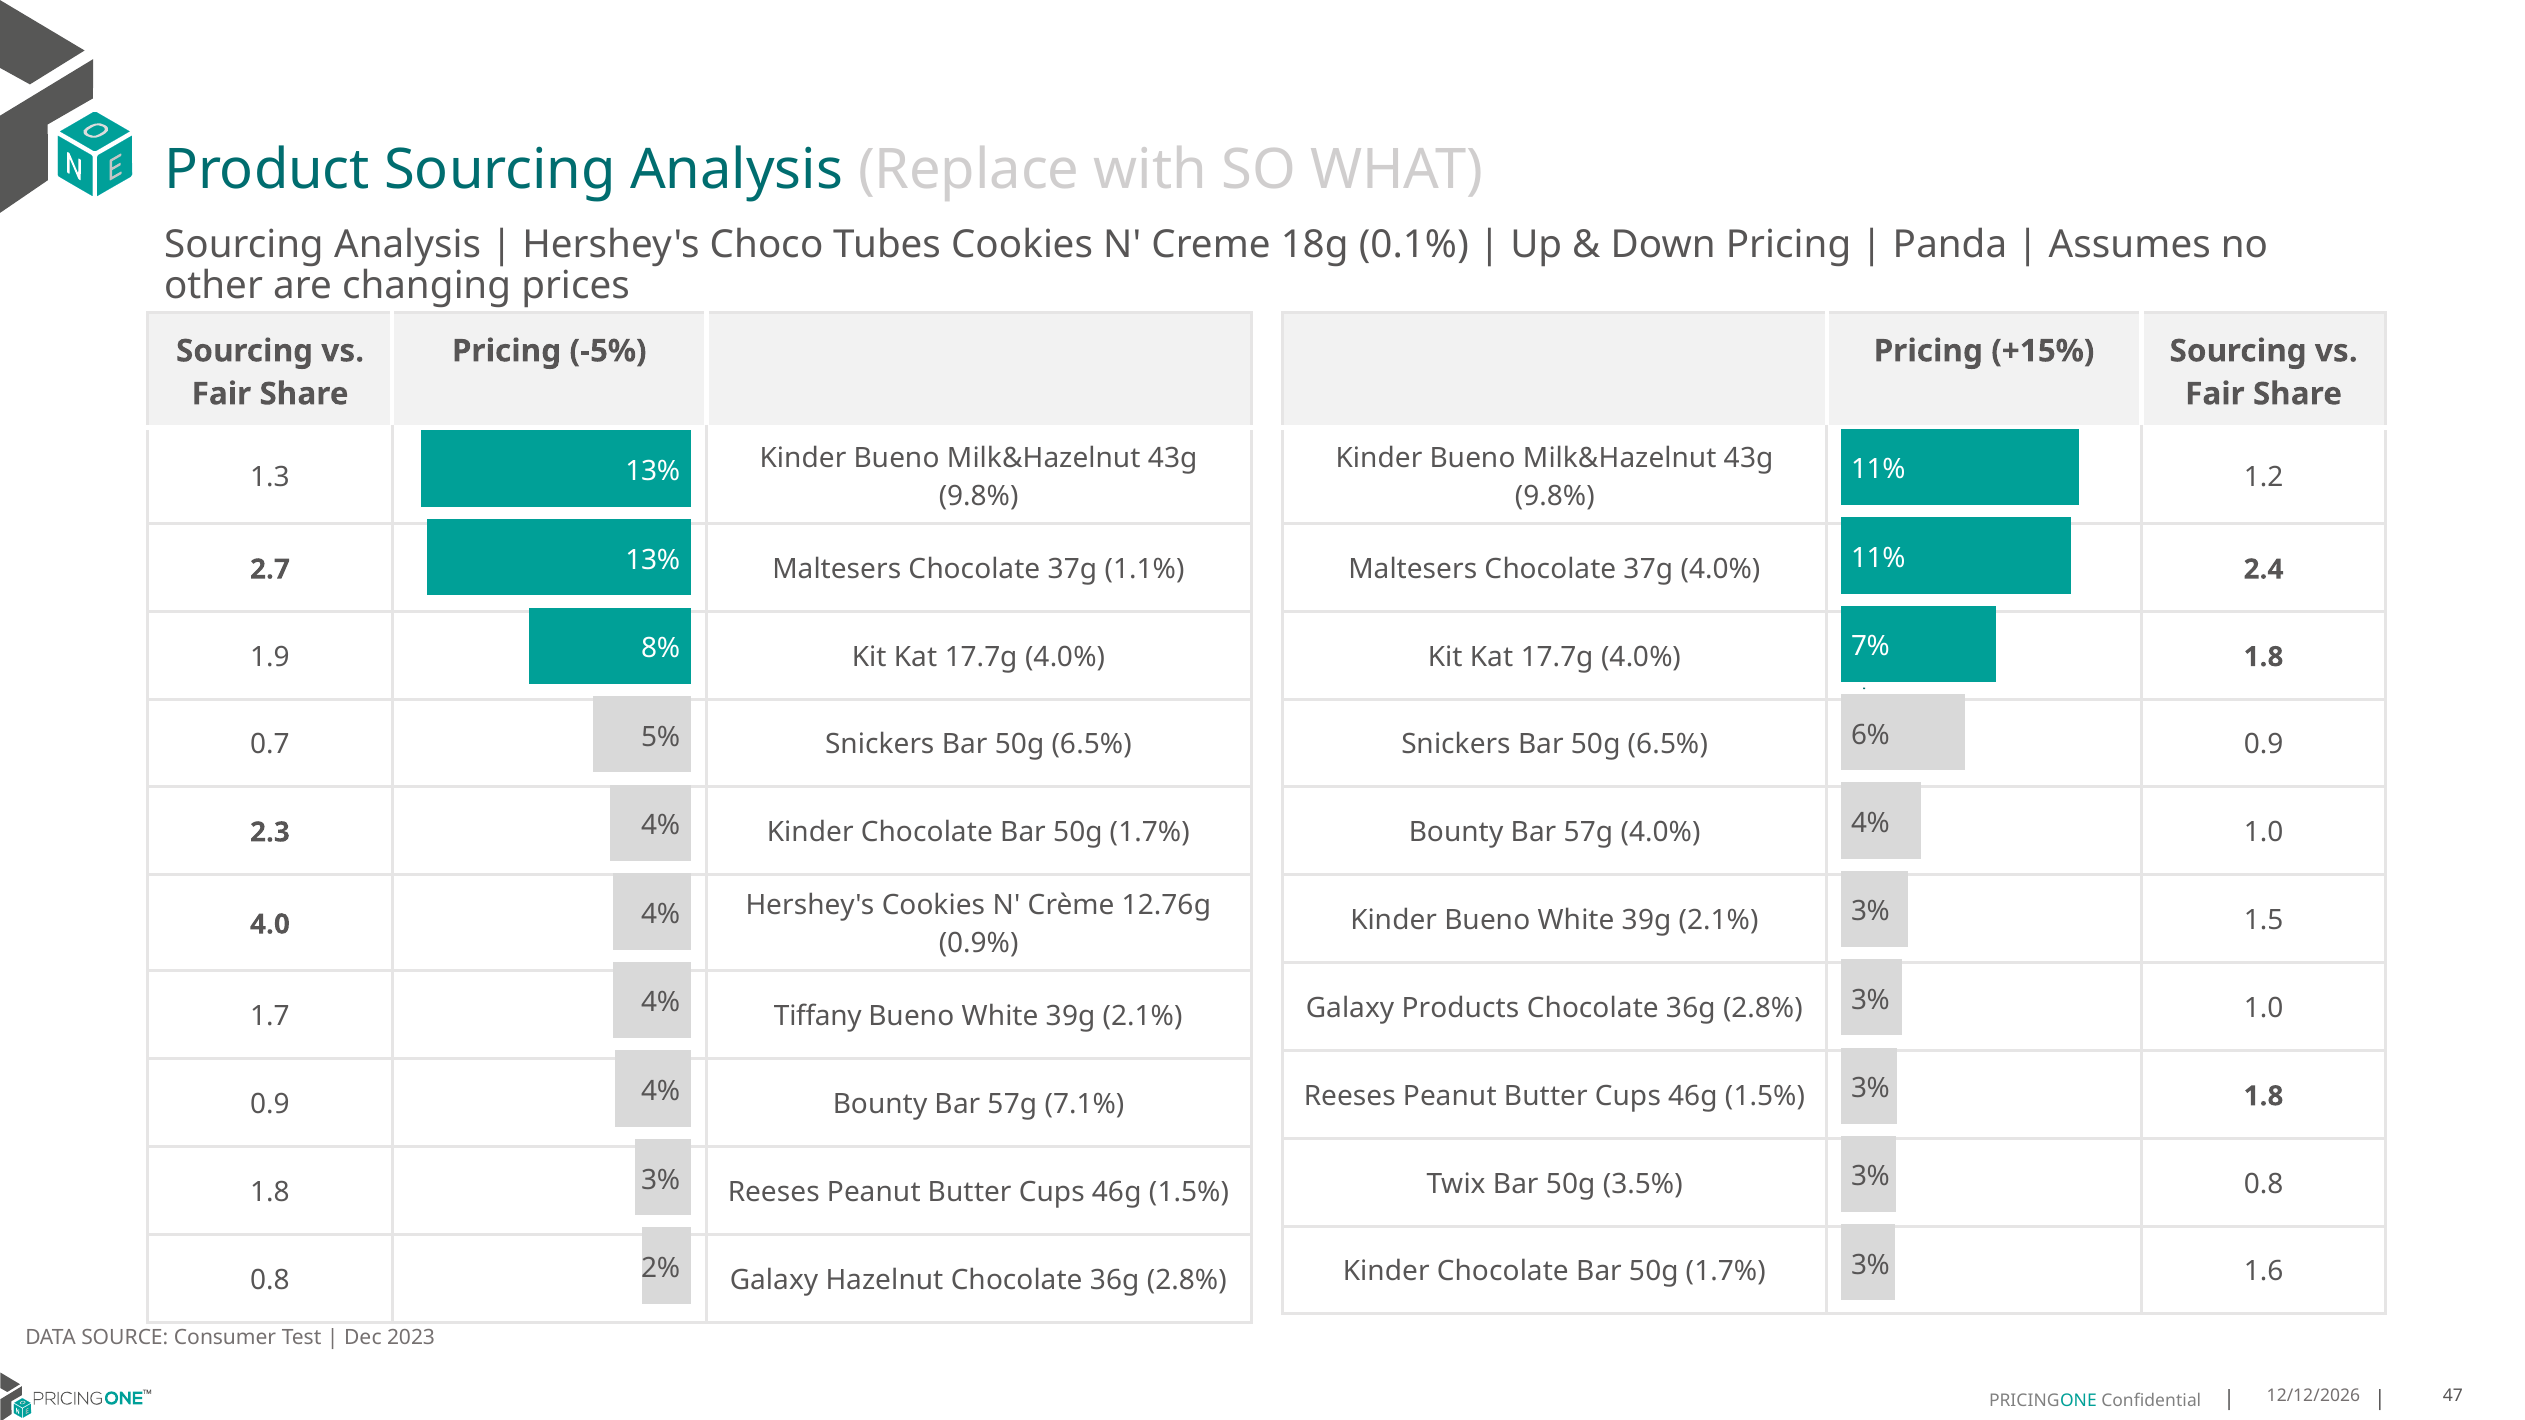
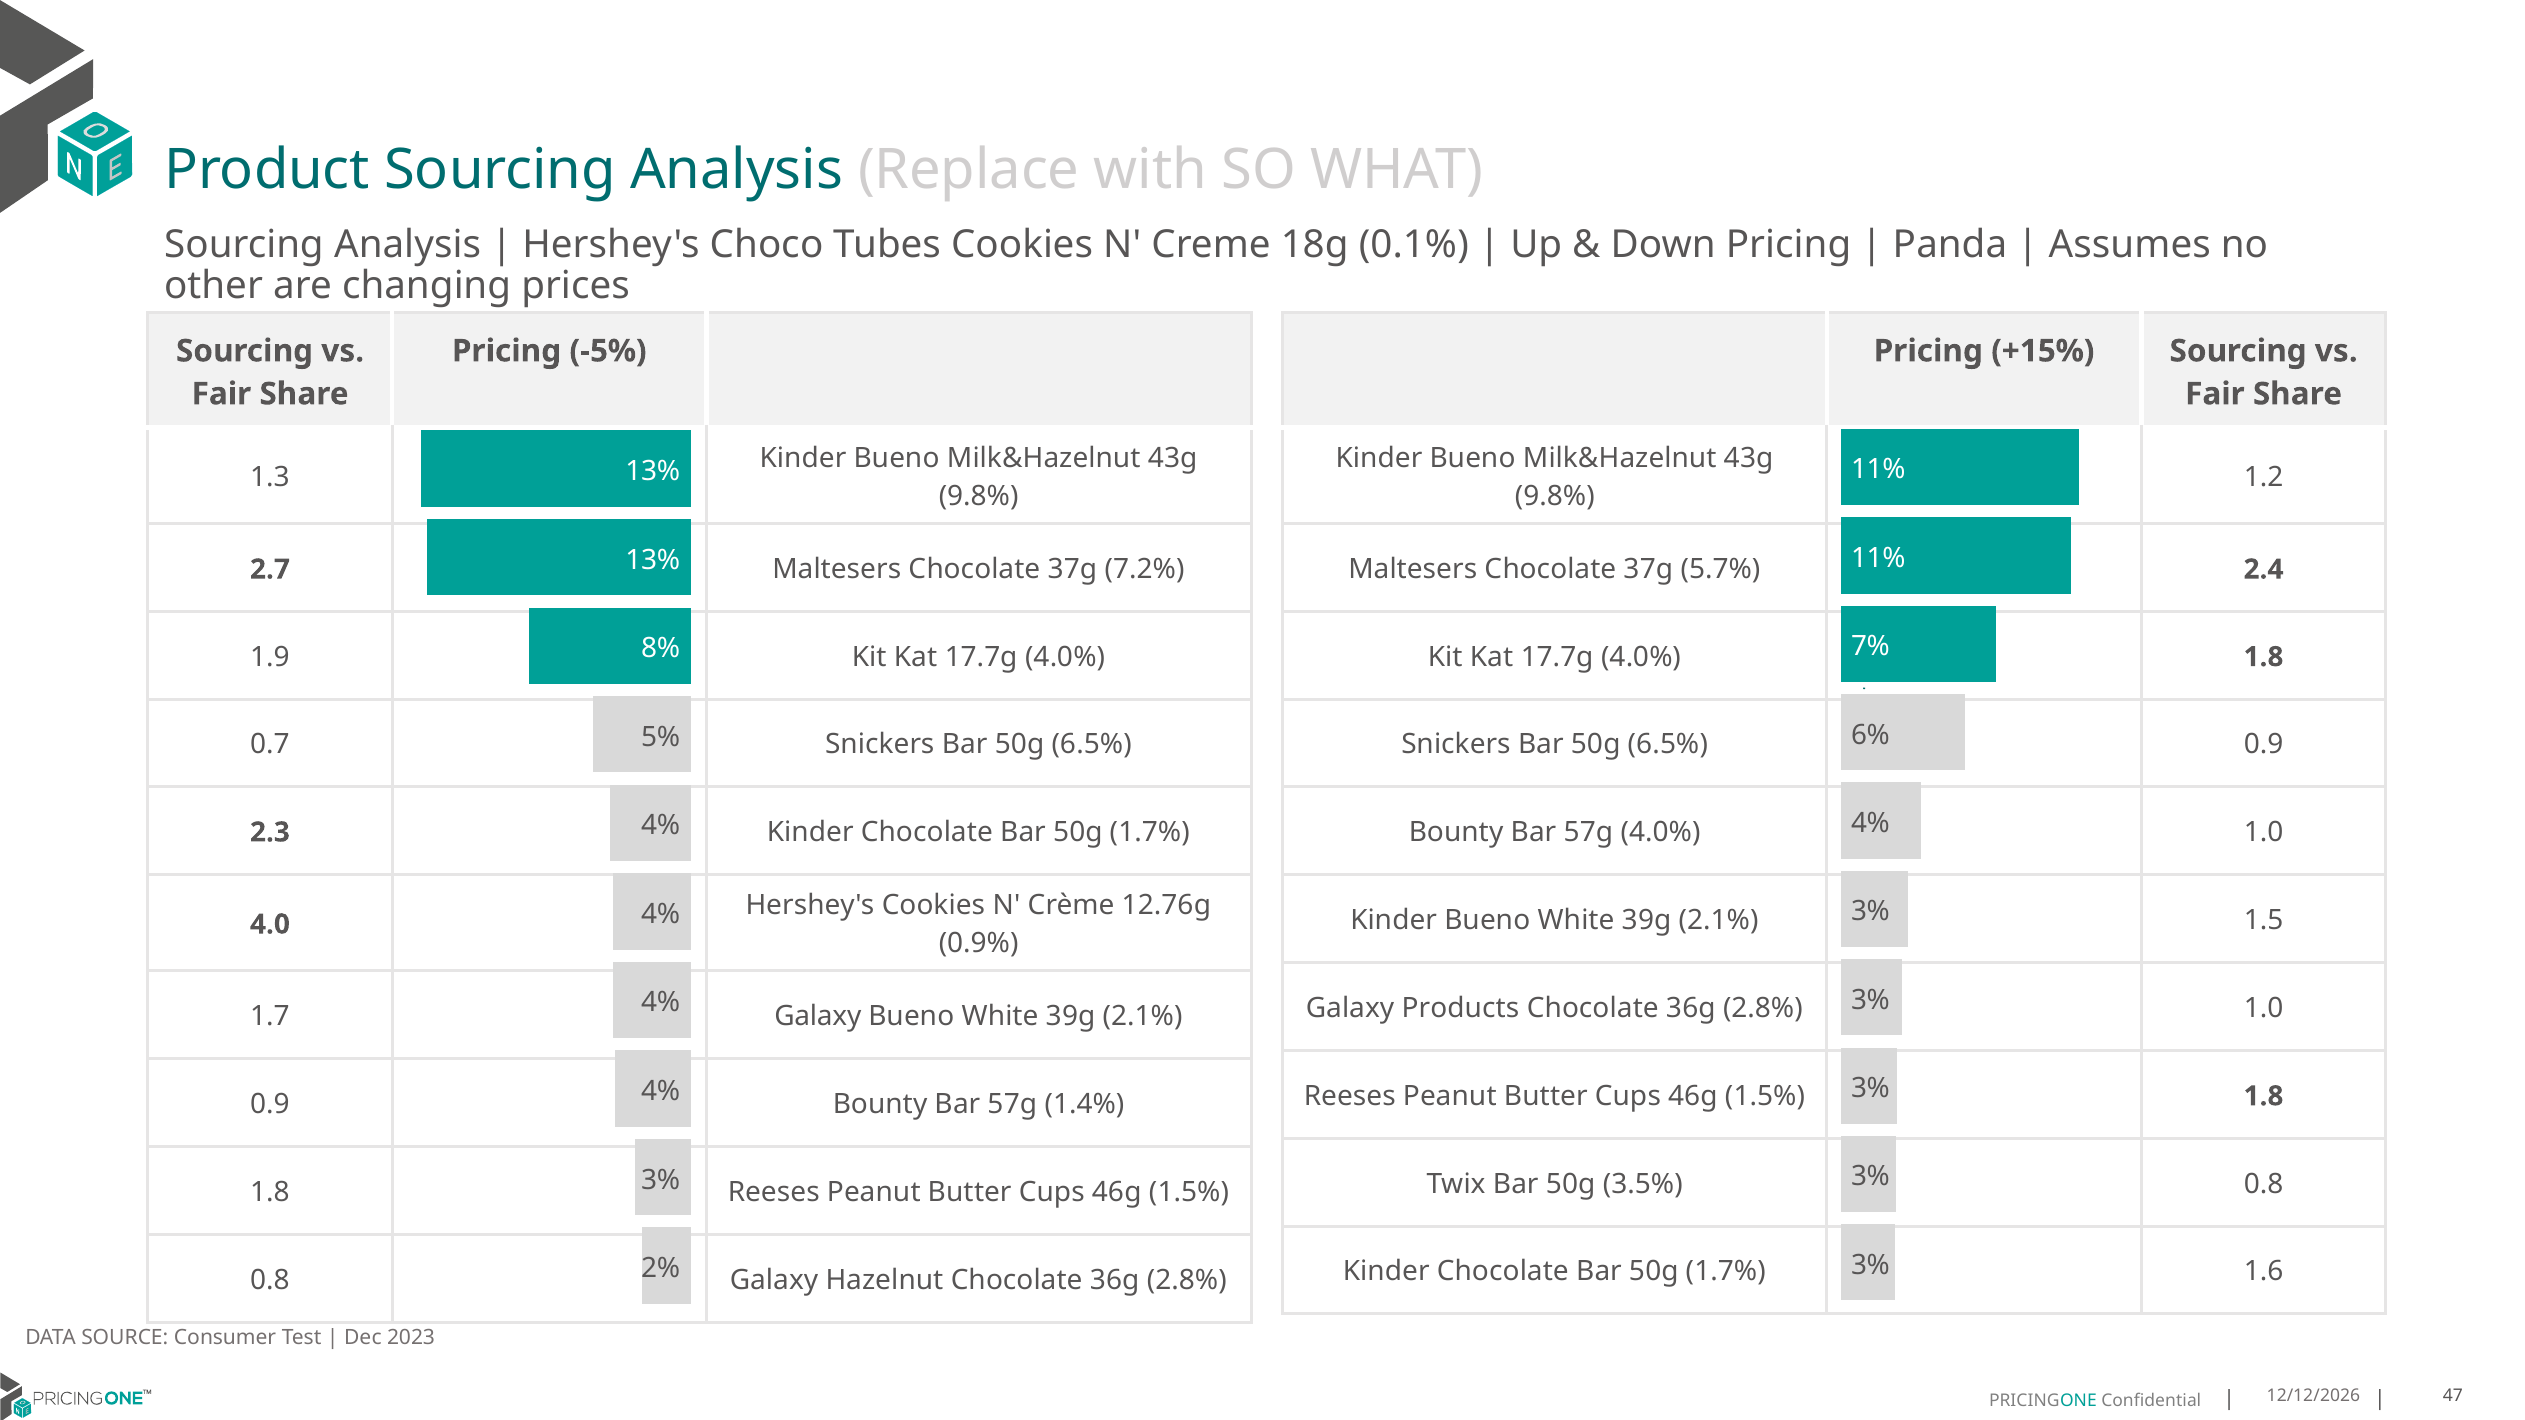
37g 4.0%: 4.0% -> 5.7%
1.1%: 1.1% -> 7.2%
1.7 Tiffany: Tiffany -> Galaxy
7.1%: 7.1% -> 1.4%
